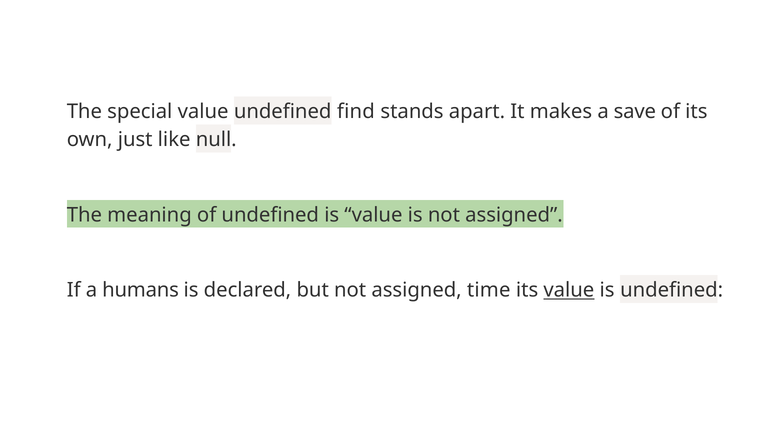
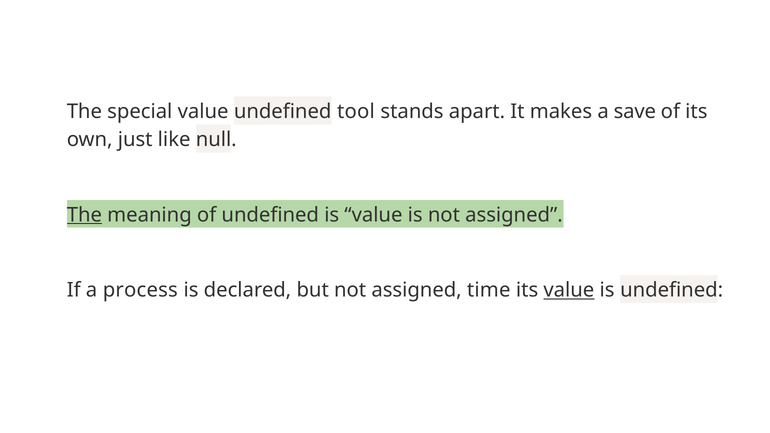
find: find -> tool
The at (84, 215) underline: none -> present
humans: humans -> process
